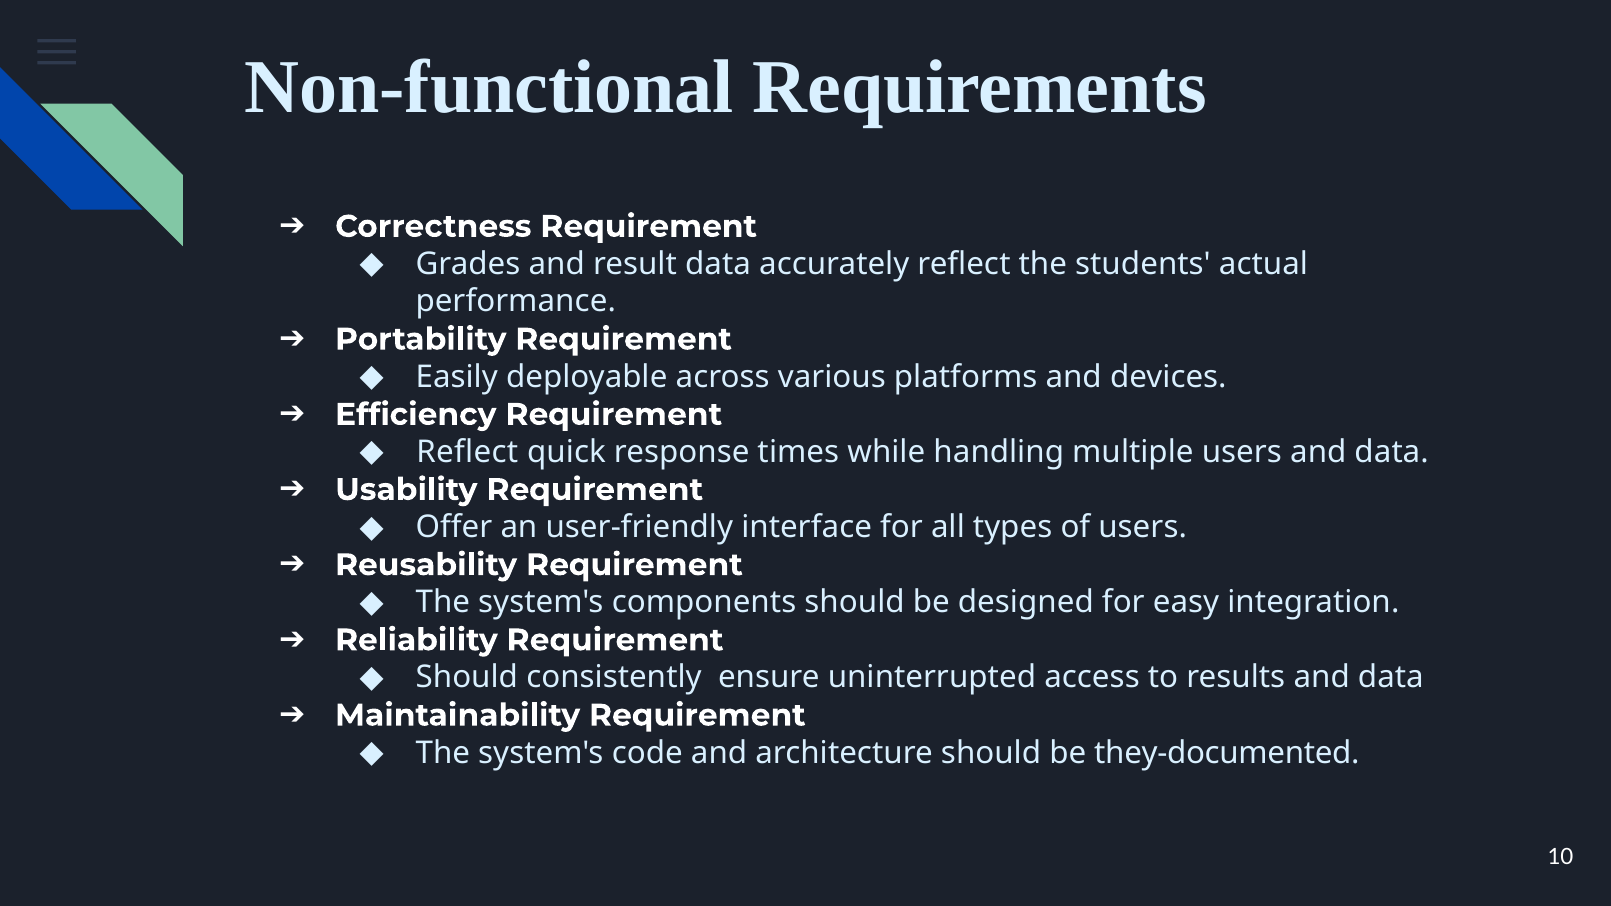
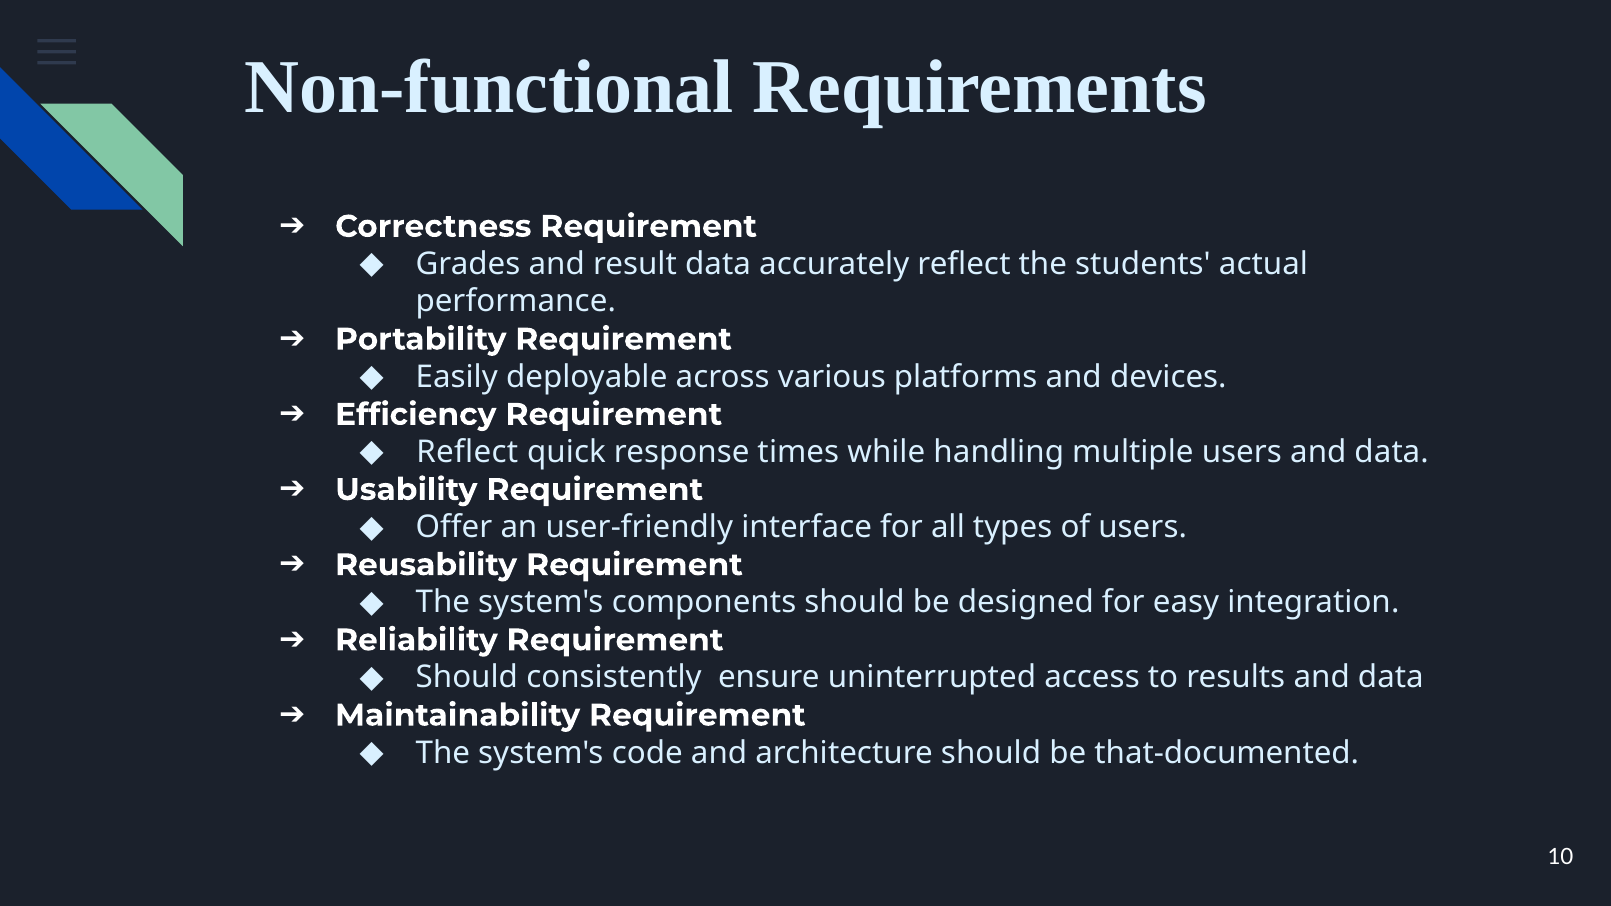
they-documented: they-documented -> that-documented
